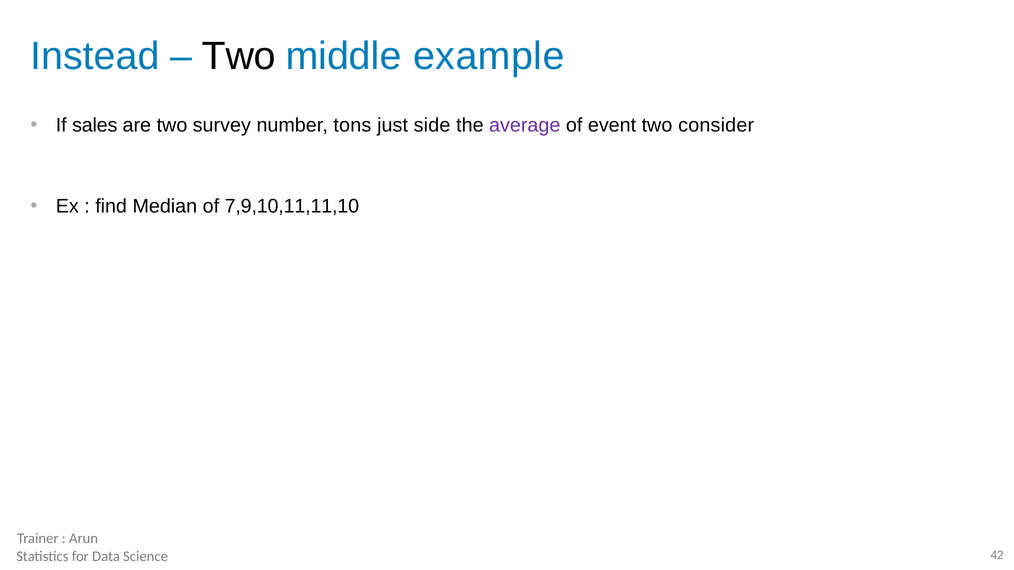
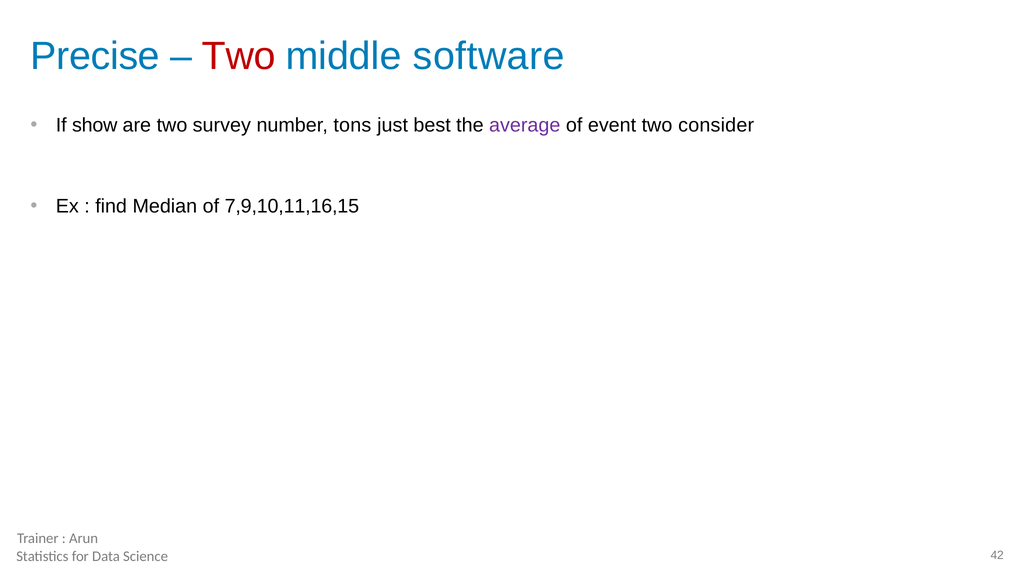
Instead: Instead -> Precise
Two at (239, 56) colour: black -> red
example: example -> software
sales: sales -> show
side: side -> best
7,9,10,11,11,10: 7,9,10,11,11,10 -> 7,9,10,11,16,15
